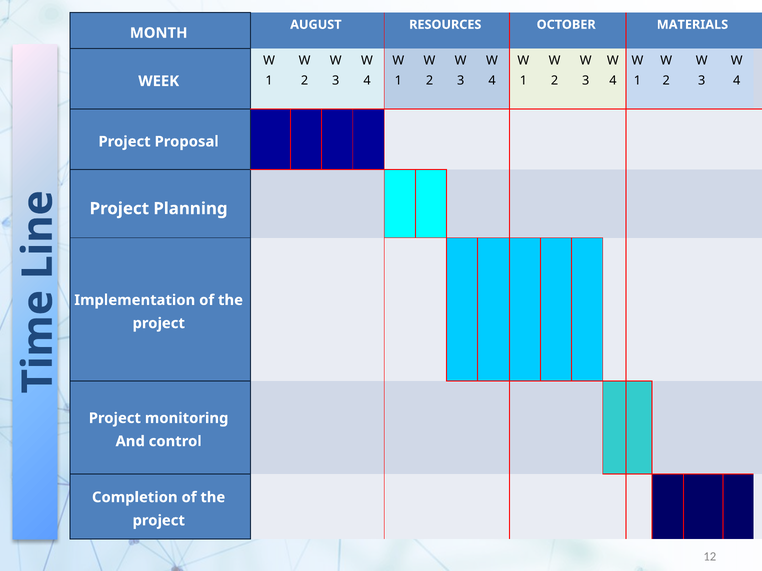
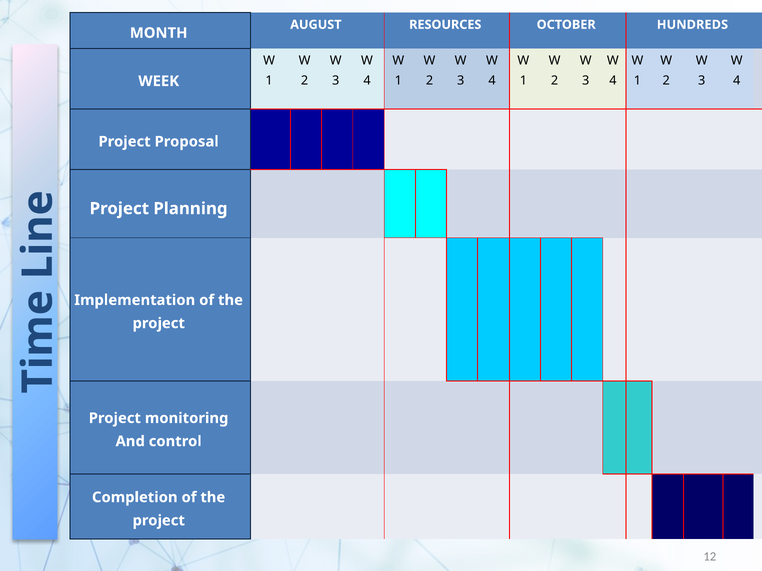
MATERIALS: MATERIALS -> HUNDREDS
